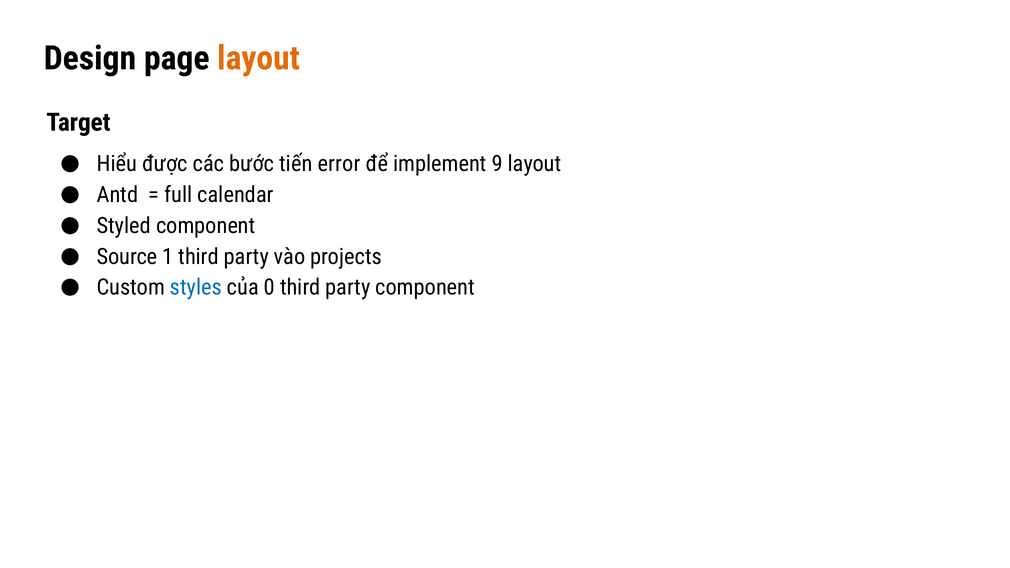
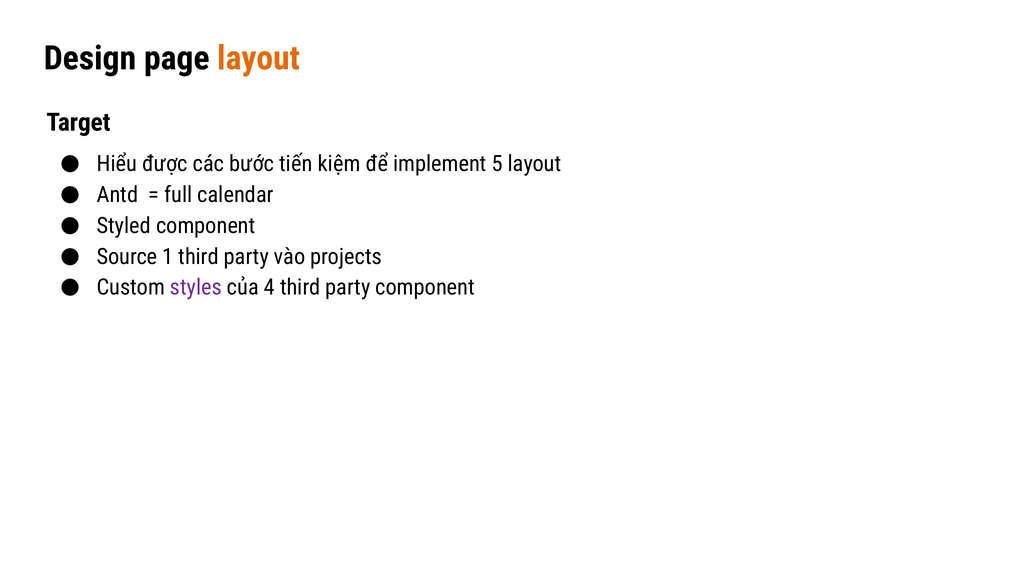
error: error -> kiệm
9: 9 -> 5
styles colour: blue -> purple
0: 0 -> 4
